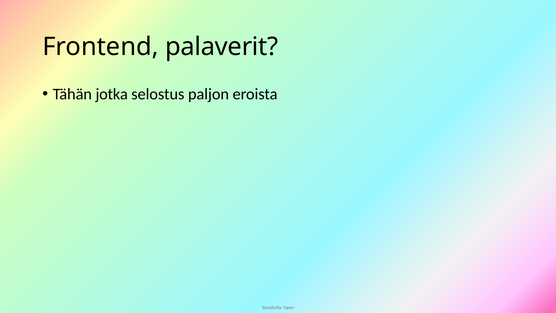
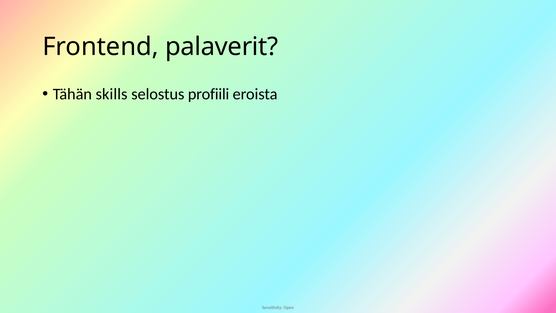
jotka: jotka -> skills
paljon: paljon -> profiili
